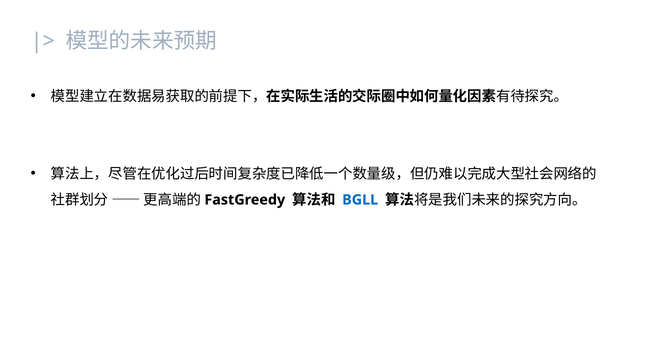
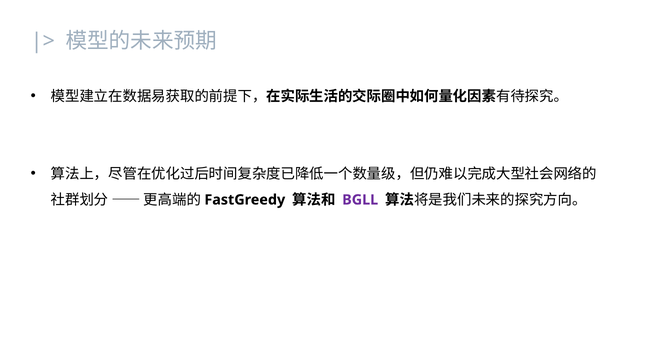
BGLL colour: blue -> purple
